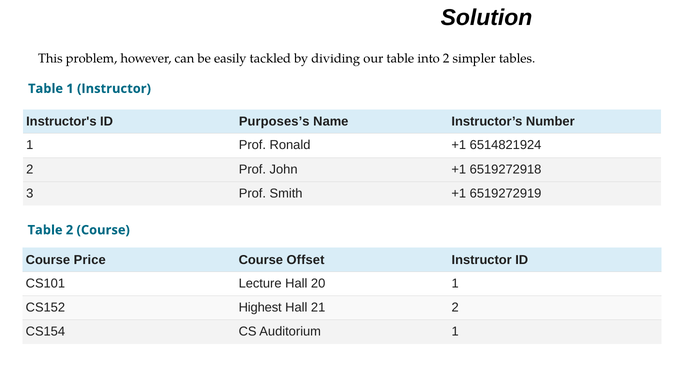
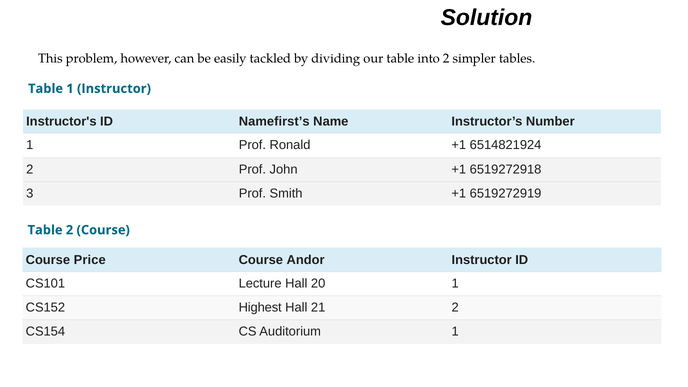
Purposes’s: Purposes’s -> Namefirst’s
Offset: Offset -> Andor
